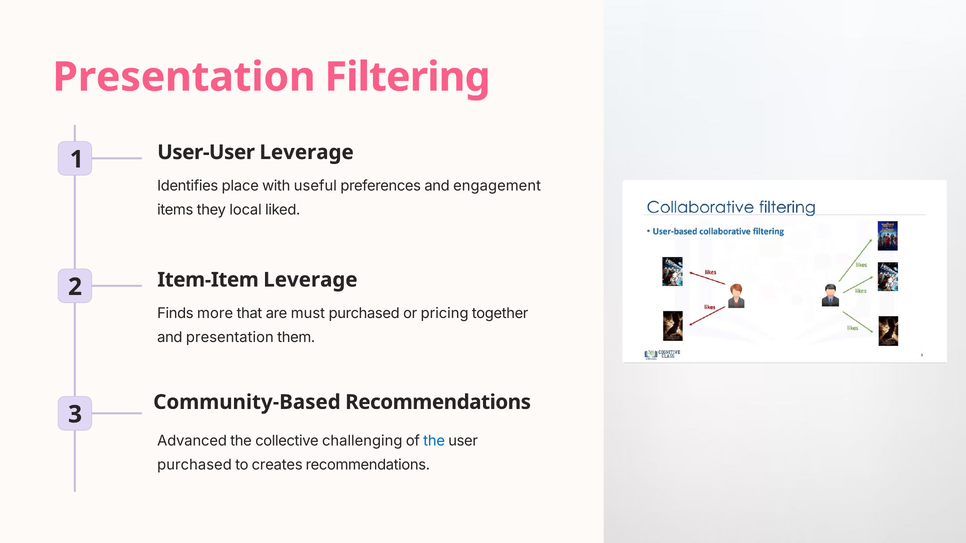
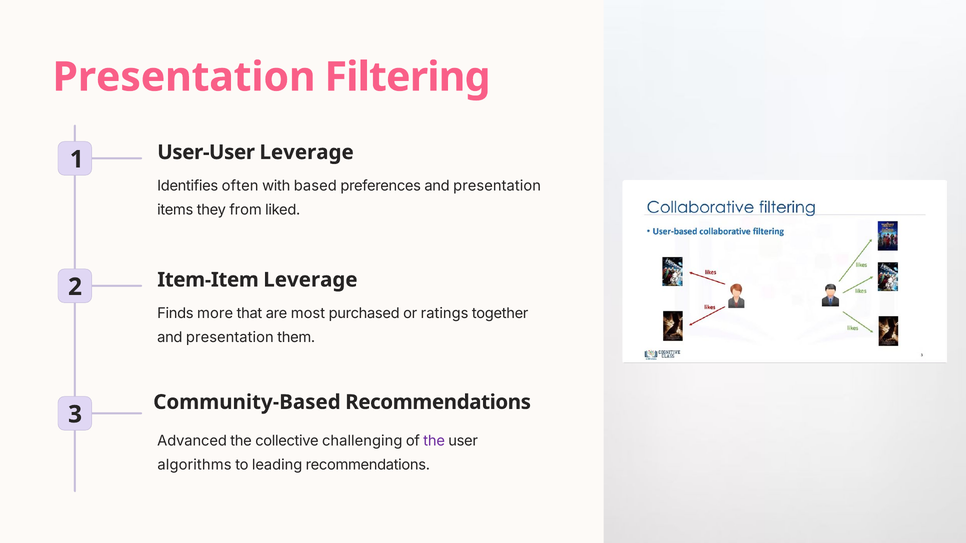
place: place -> often
useful: useful -> based
preferences and engagement: engagement -> presentation
local: local -> from
must: must -> most
pricing: pricing -> ratings
the at (434, 441) colour: blue -> purple
purchased at (194, 465): purchased -> algorithms
creates: creates -> leading
